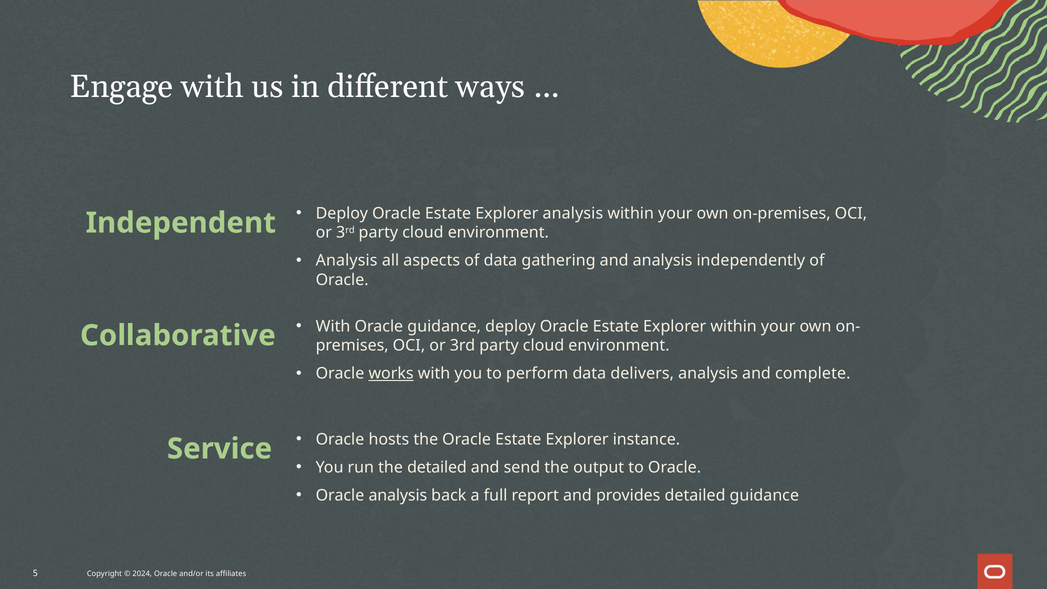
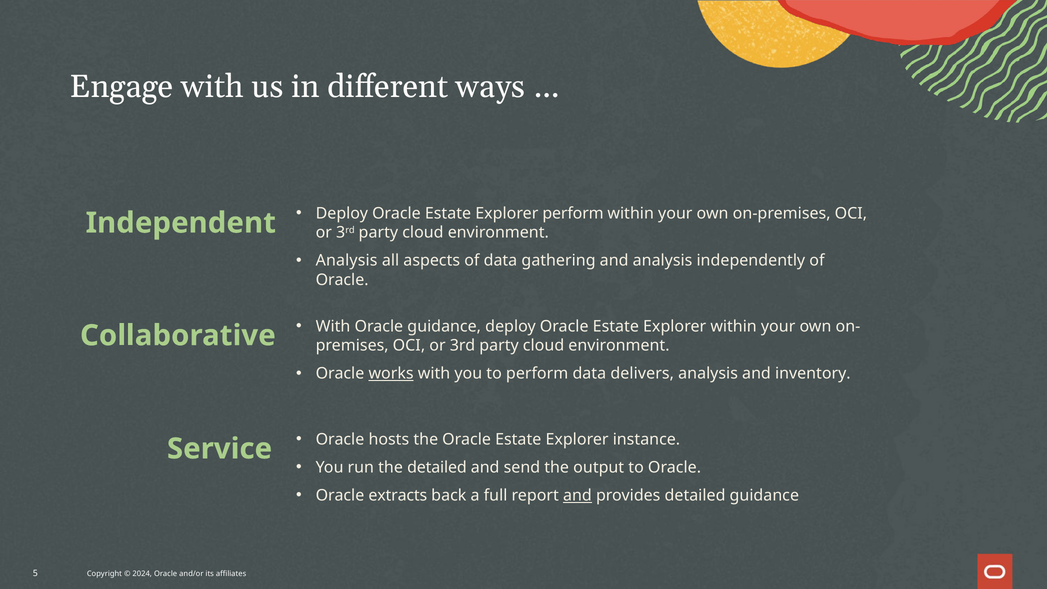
Explorer analysis: analysis -> perform
complete: complete -> inventory
Oracle analysis: analysis -> extracts
and at (577, 495) underline: none -> present
